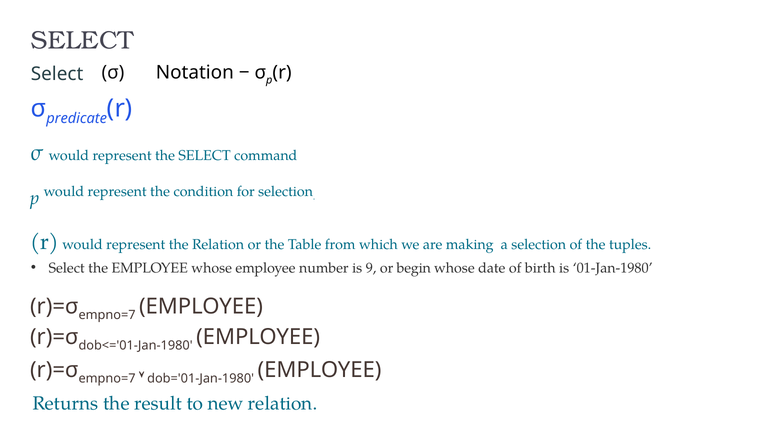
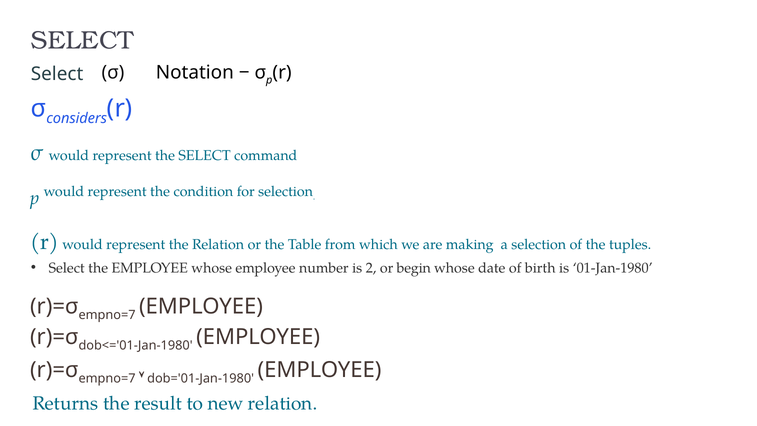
predicate: predicate -> considers
9: 9 -> 2
